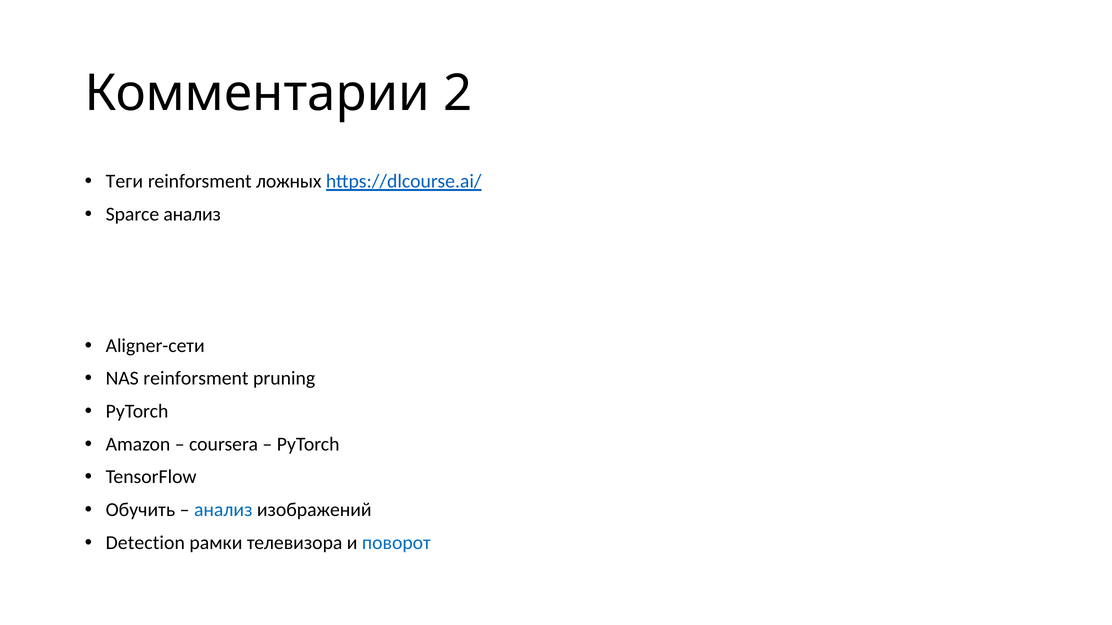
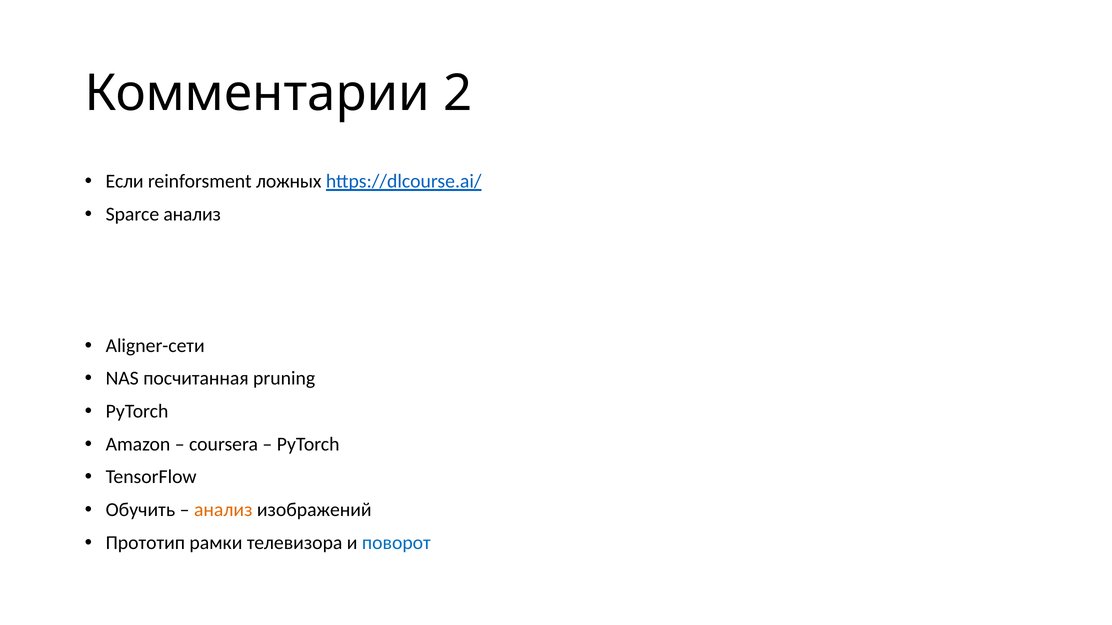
Теги: Теги -> Если
NAS reinforsment: reinforsment -> посчитанная
анализ at (223, 510) colour: blue -> orange
Detection: Detection -> Прототип
